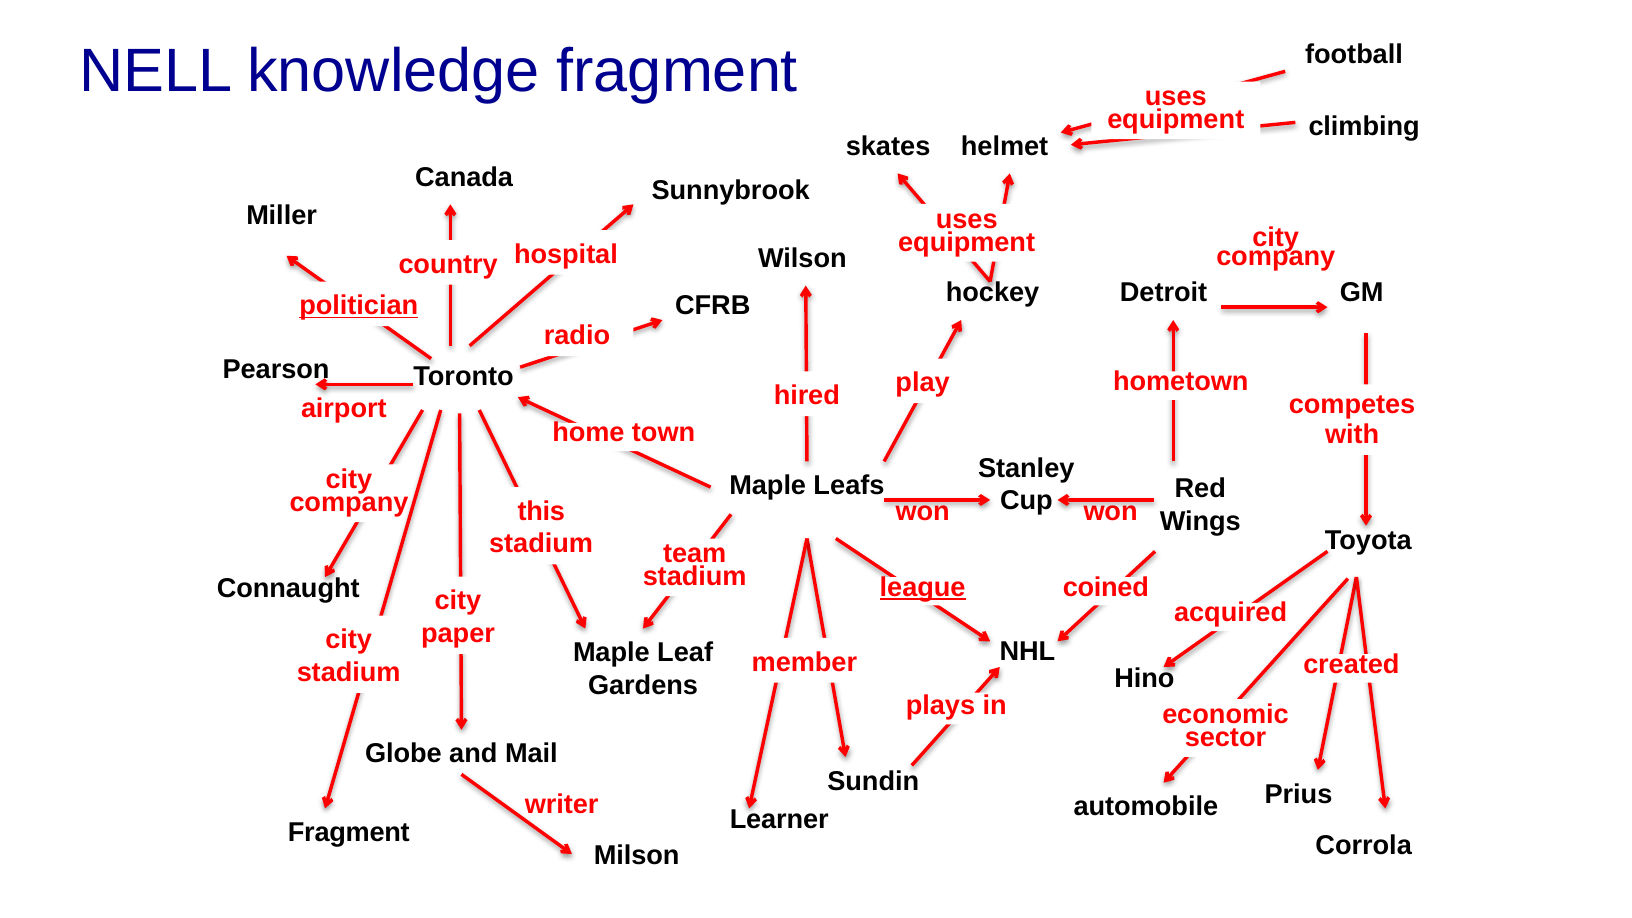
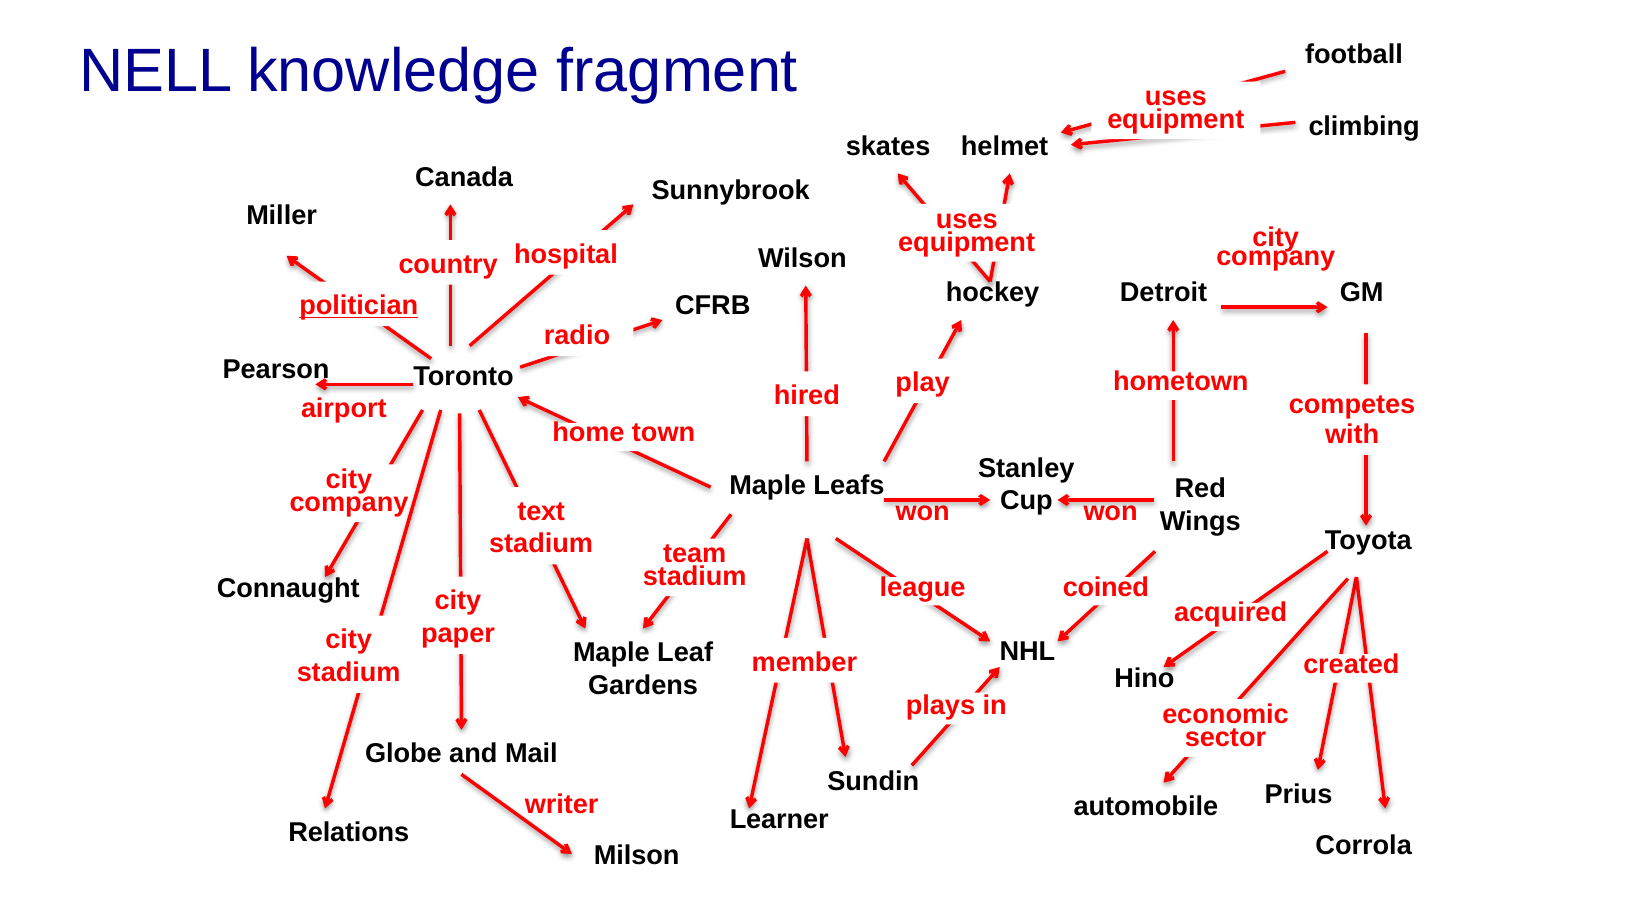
this: this -> text
league underline: present -> none
Fragment at (349, 833): Fragment -> Relations
